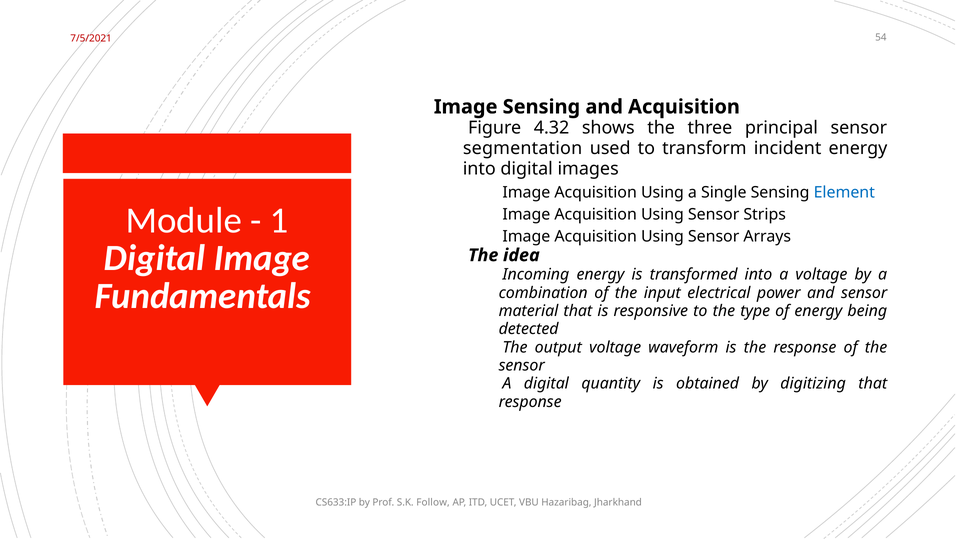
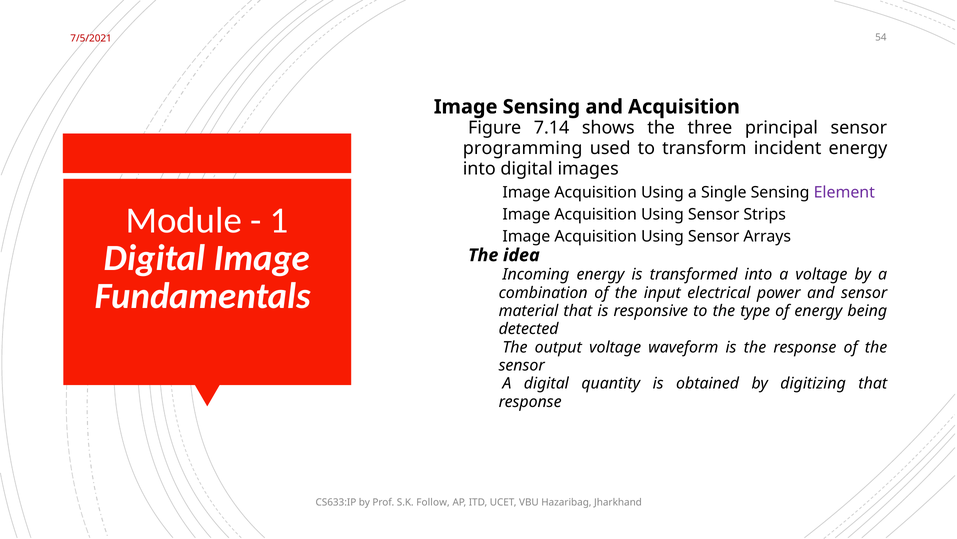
4.32: 4.32 -> 7.14
segmentation: segmentation -> programming
Element colour: blue -> purple
